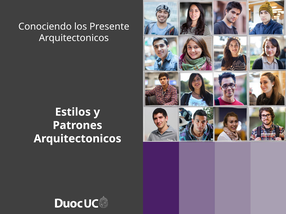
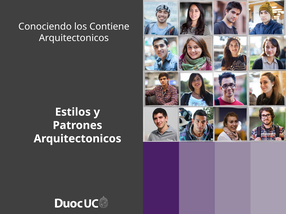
Presente: Presente -> Contiene
